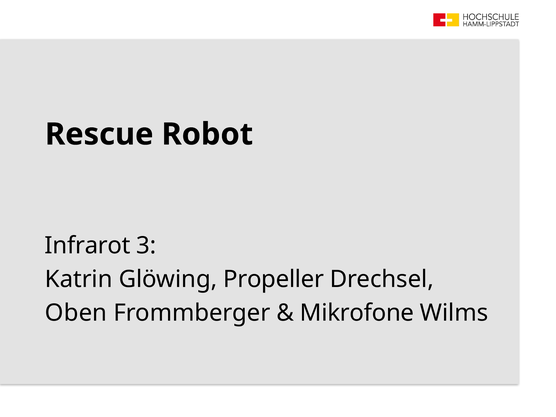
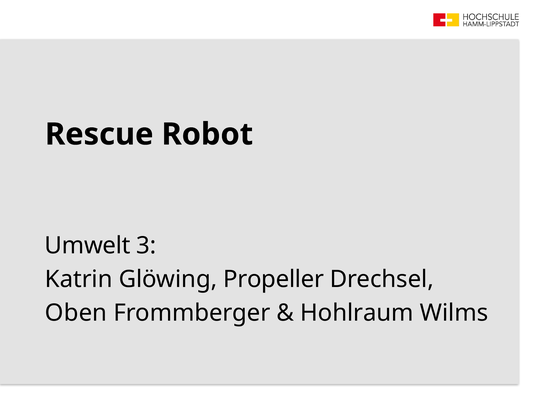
Infrarot: Infrarot -> Umwelt
Mikrofone: Mikrofone -> Hohlraum
